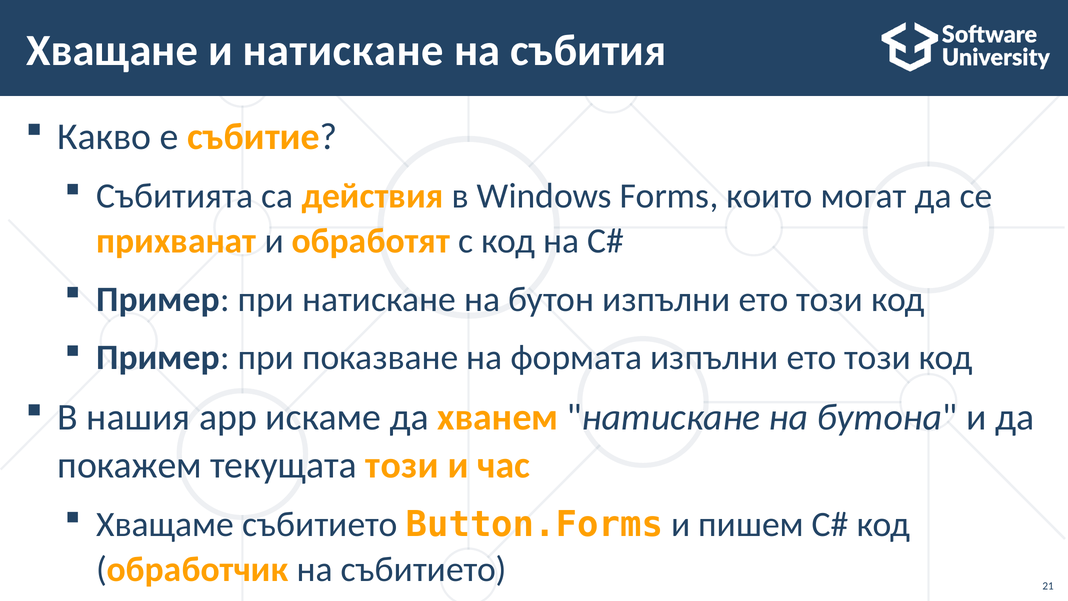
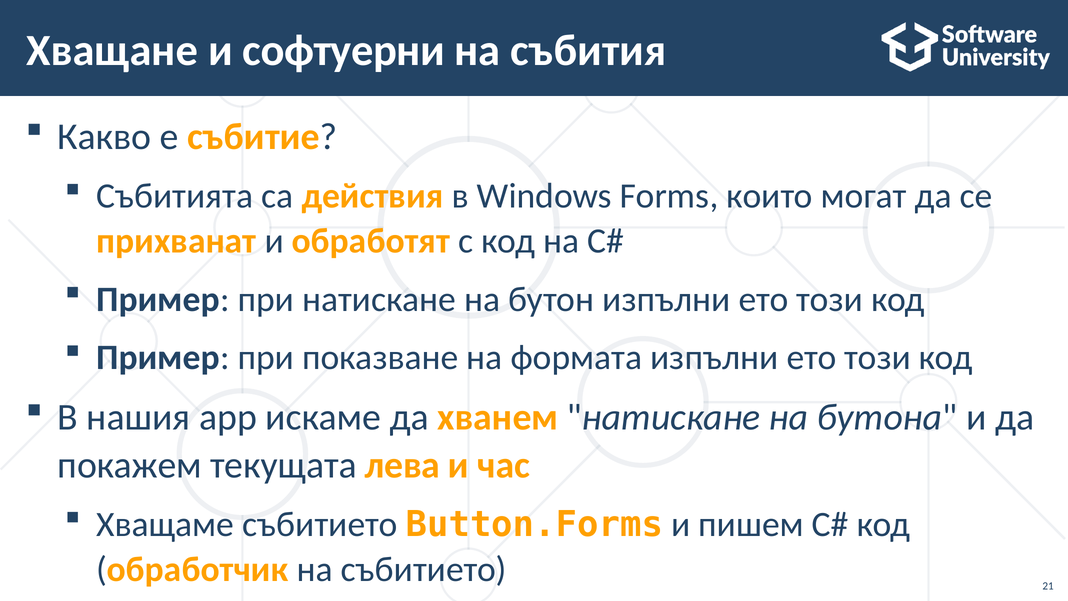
и натискане: натискане -> софтуерни
текущата този: този -> лева
